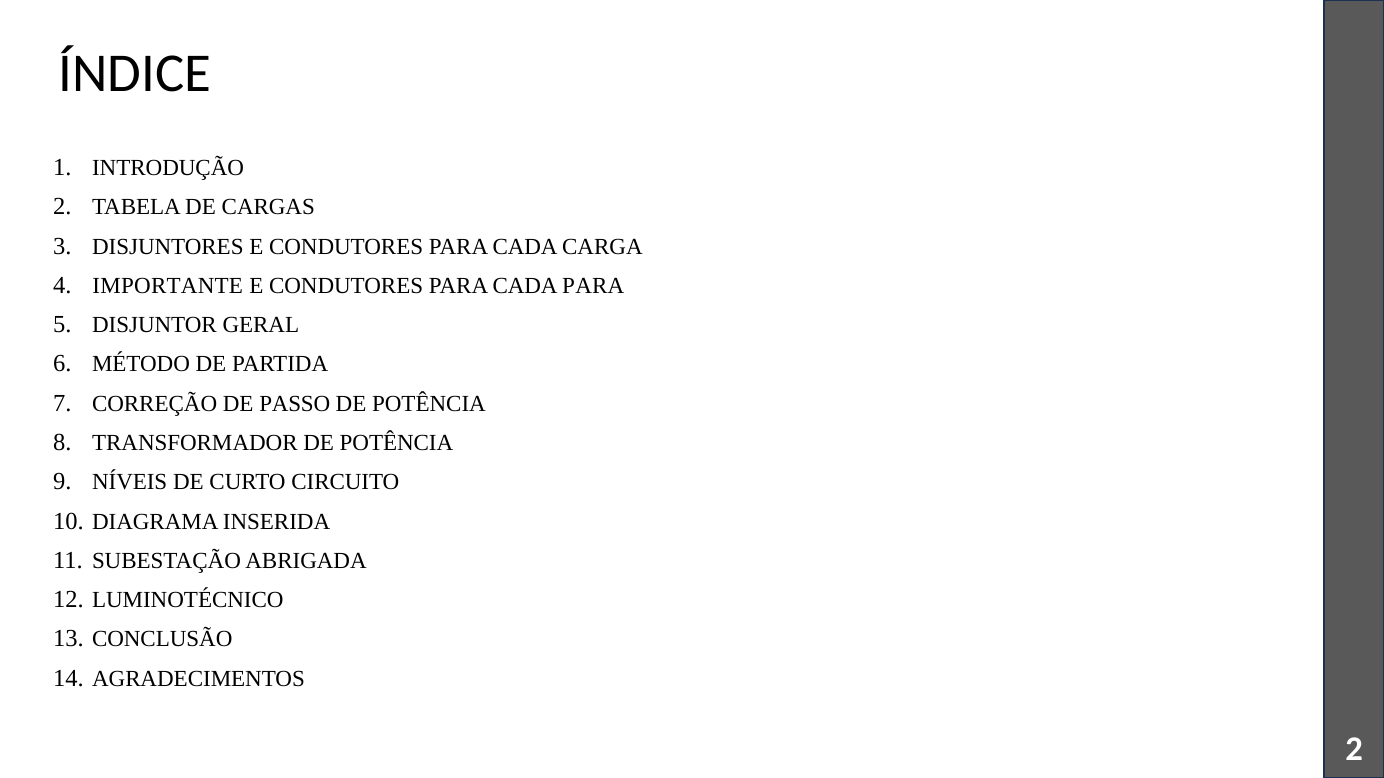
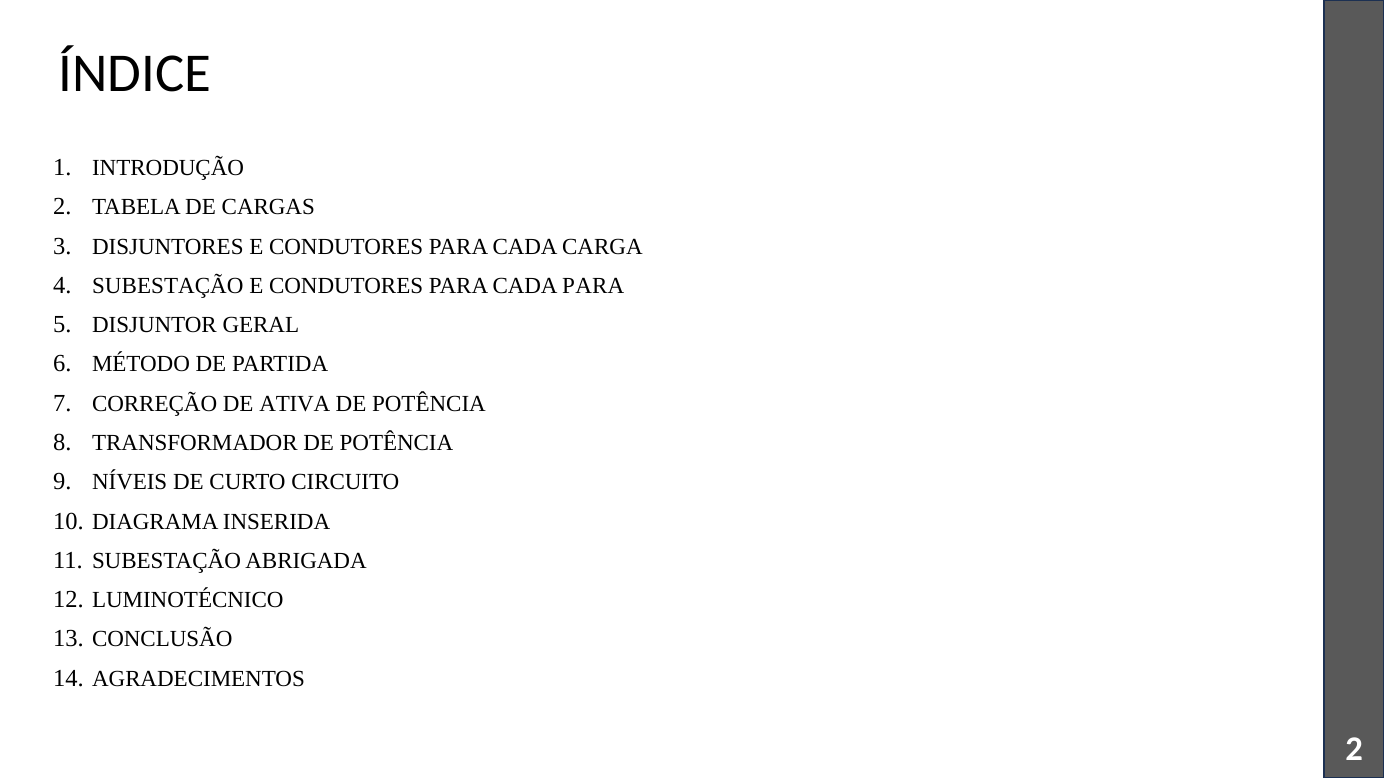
IMPORTANTE at (168, 286): IMPORTANTE -> SUBESTAÇÃO
PASSO: PASSO -> ATIVA
